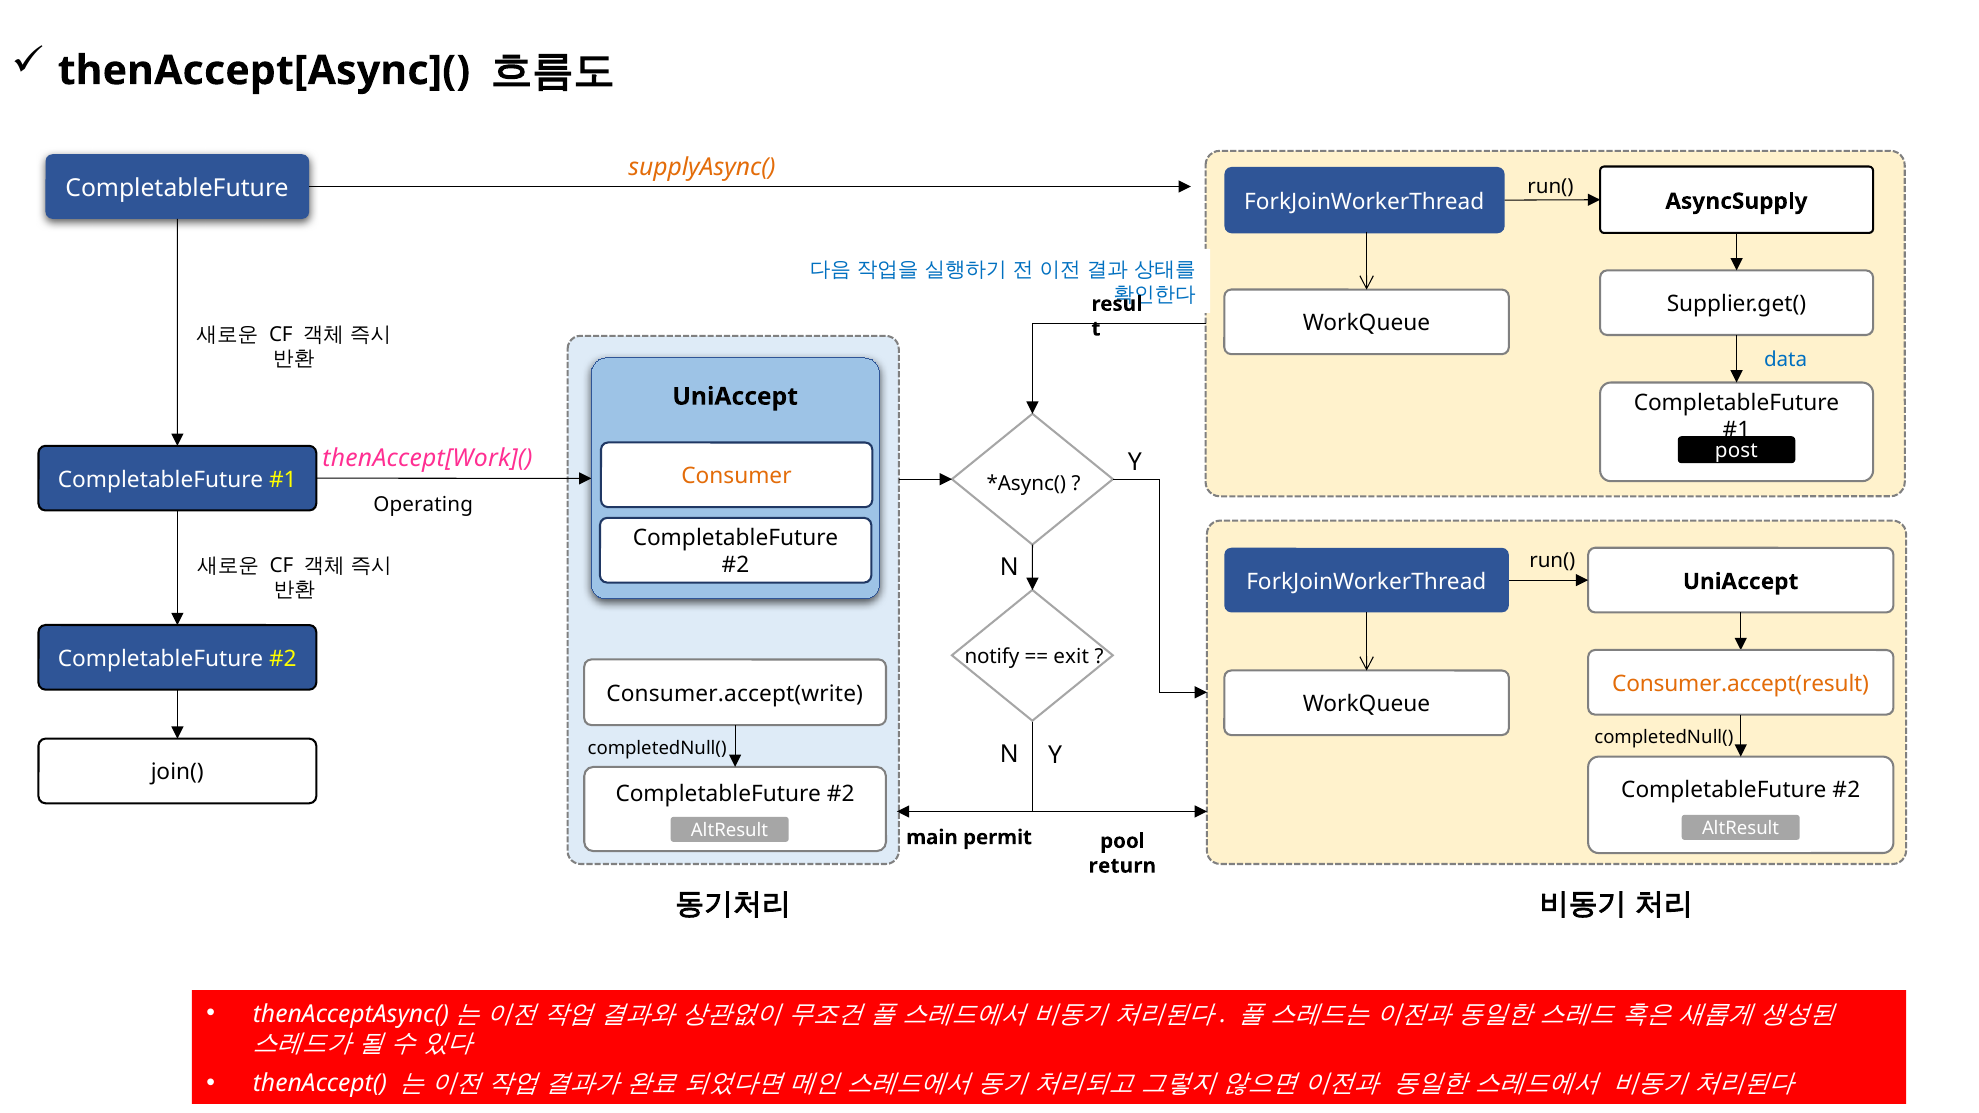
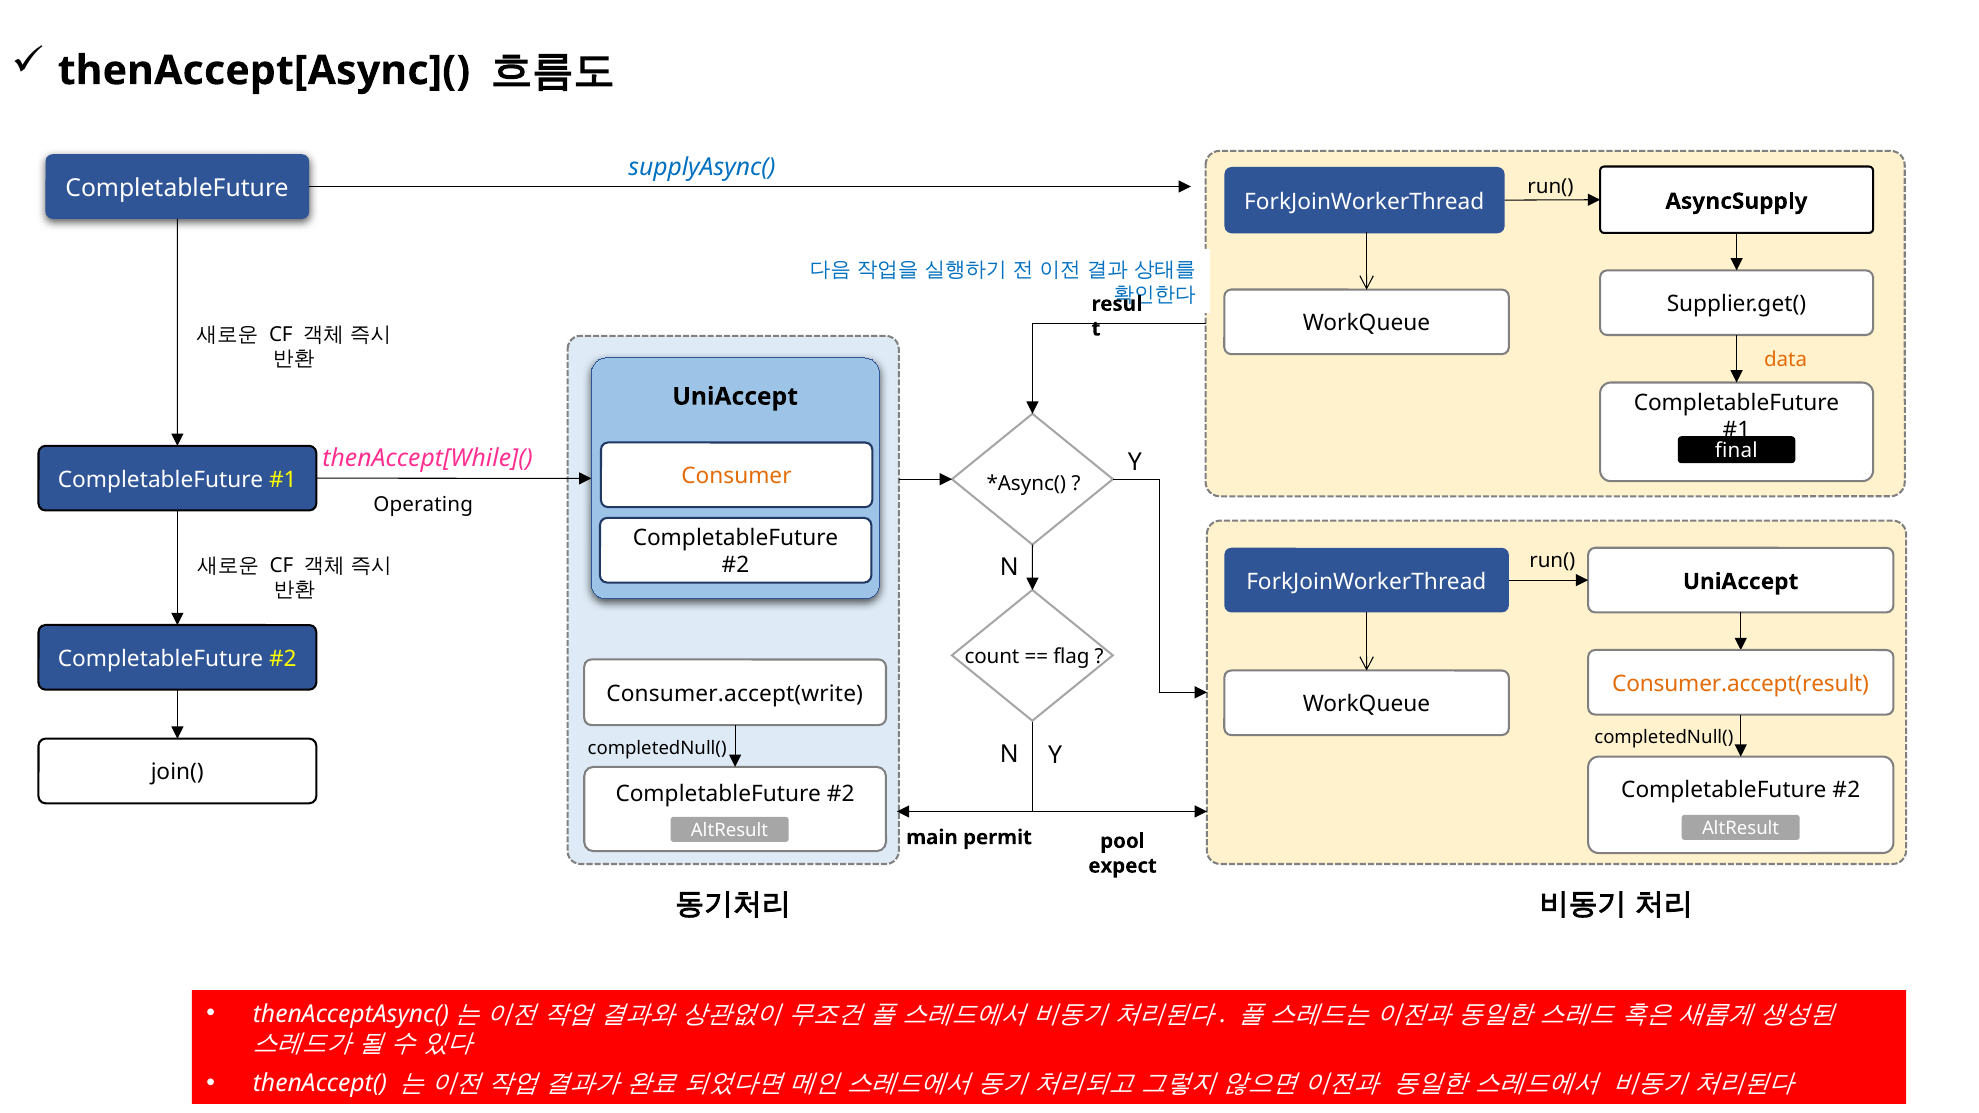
supplyAsync( colour: orange -> blue
data colour: blue -> orange
post: post -> final
thenAccept[Work](: thenAccept[Work]( -> thenAccept[While](
notify: notify -> count
exit: exit -> flag
return: return -> expect
